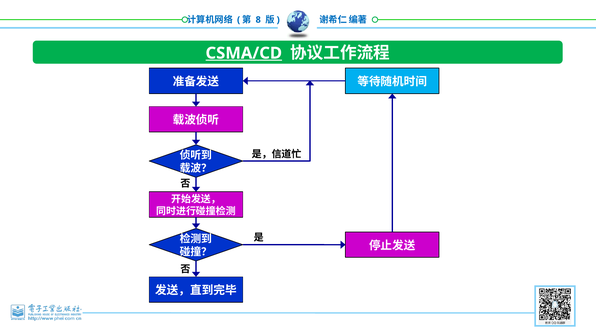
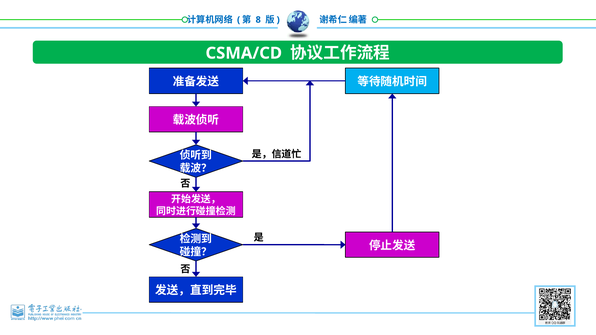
CSMA/CD underline: present -> none
